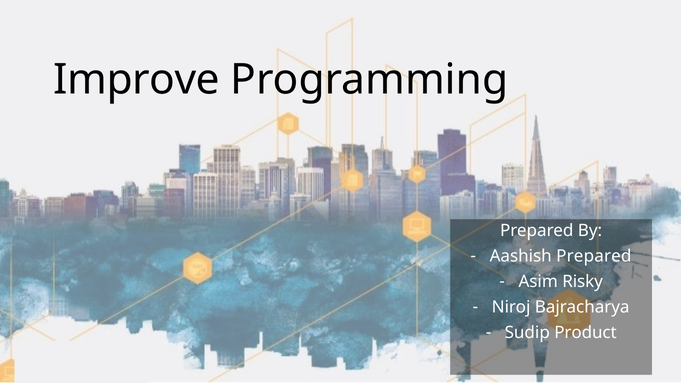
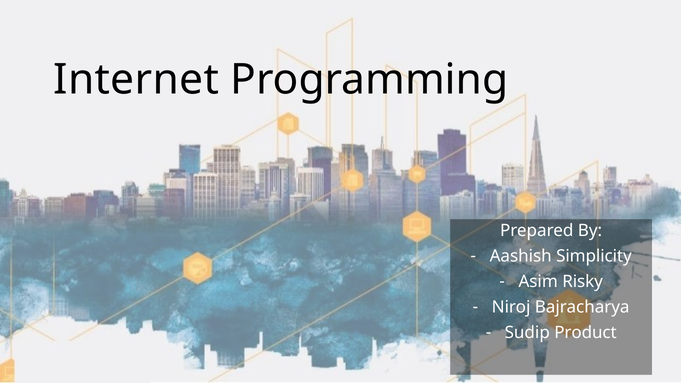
Improve: Improve -> Internet
Aashish Prepared: Prepared -> Simplicity
